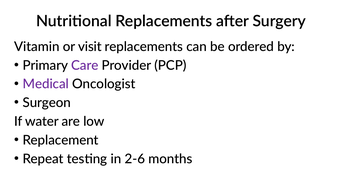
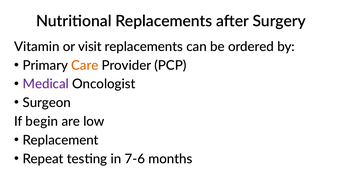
Care colour: purple -> orange
water: water -> begin
2-6: 2-6 -> 7-6
